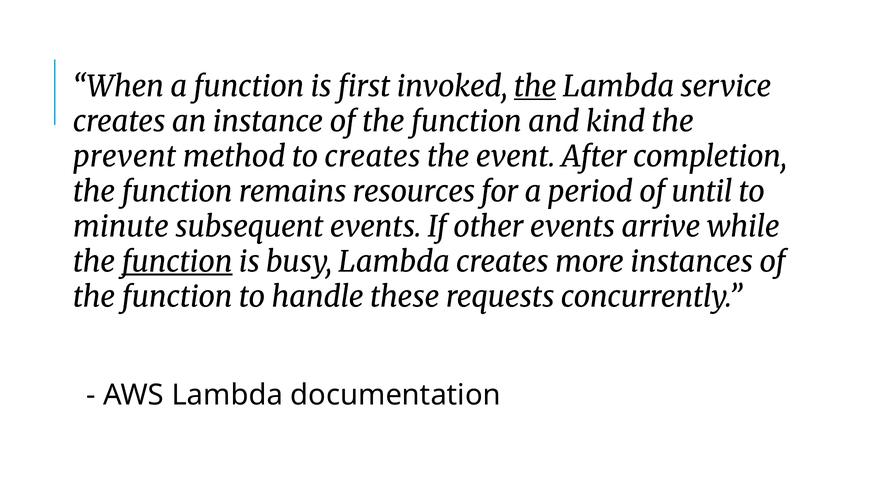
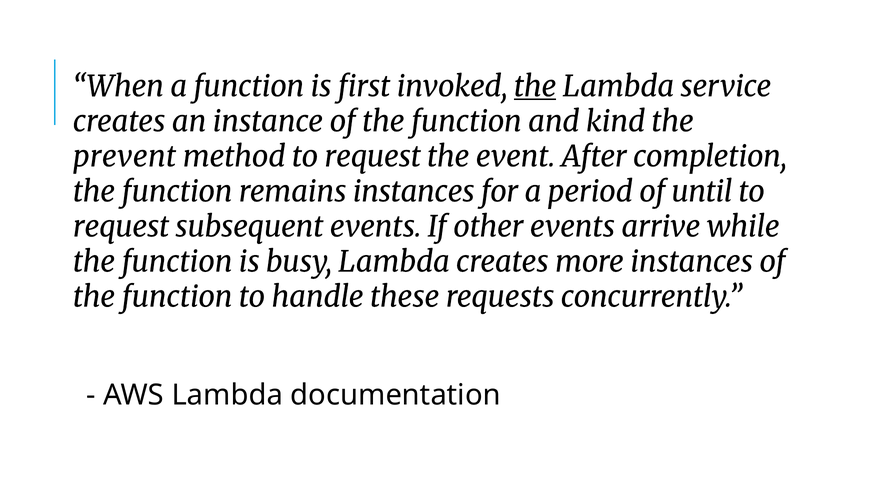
method to creates: creates -> request
remains resources: resources -> instances
minute at (121, 227): minute -> request
function at (177, 262) underline: present -> none
